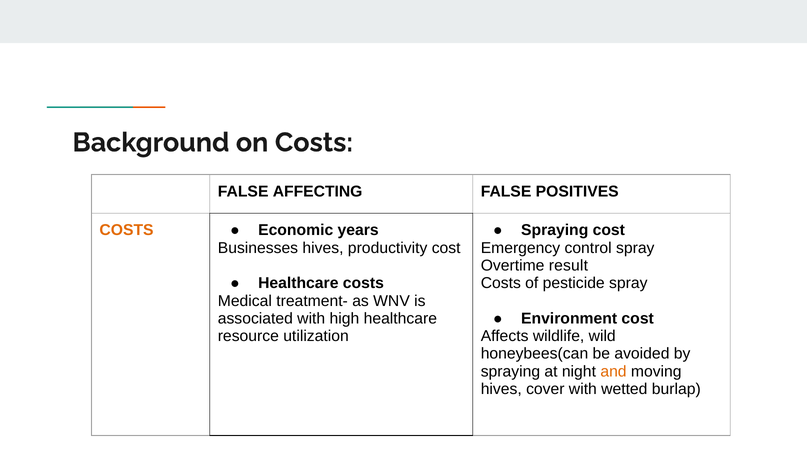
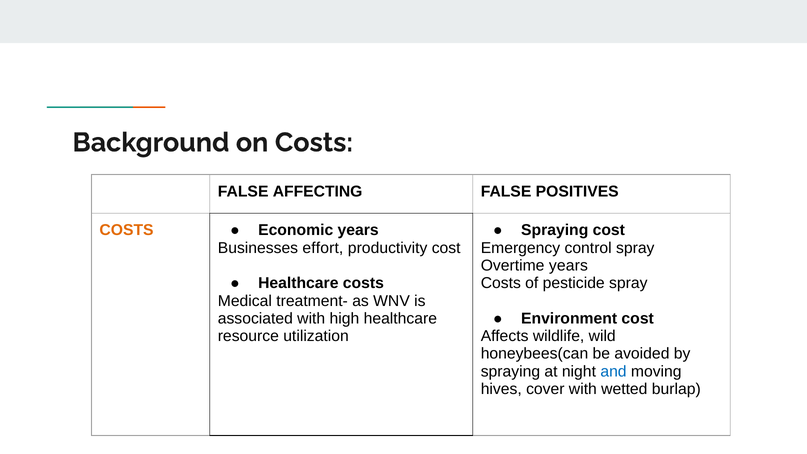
Businesses hives: hives -> effort
Overtime result: result -> years
and colour: orange -> blue
